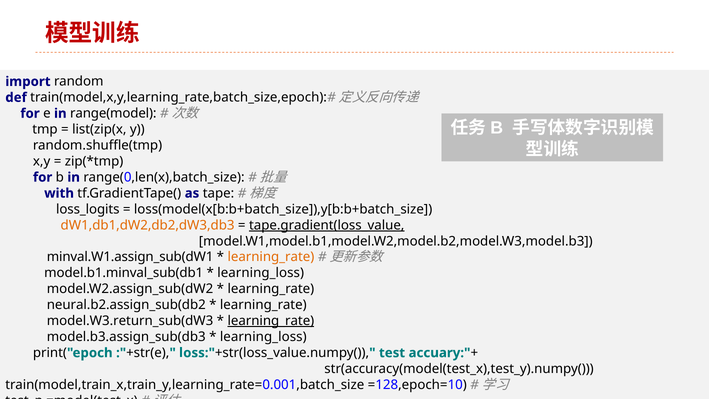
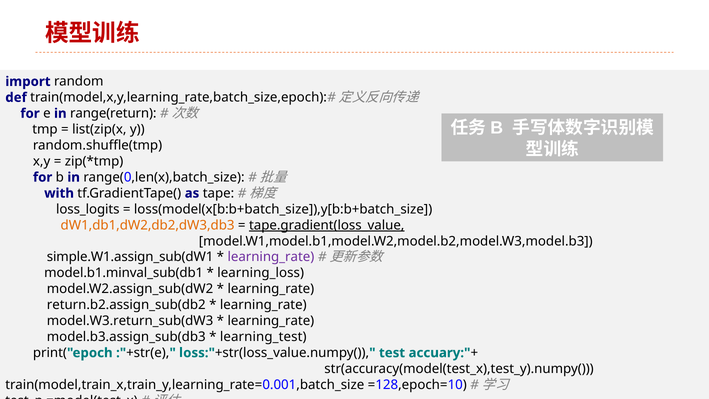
range(model: range(model -> range(return
minval.W1.assign_sub(dW1: minval.W1.assign_sub(dW1 -> simple.W1.assign_sub(dW1
learning_rate at (271, 257) colour: orange -> purple
neural.b2.assign_sub(db2: neural.b2.assign_sub(db2 -> return.b2.assign_sub(db2
learning_rate at (271, 321) underline: present -> none
learning_loss at (263, 337): learning_loss -> learning_test
